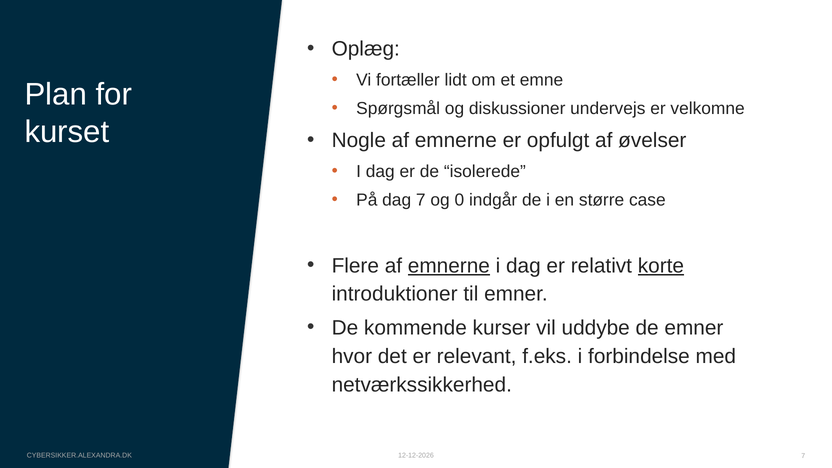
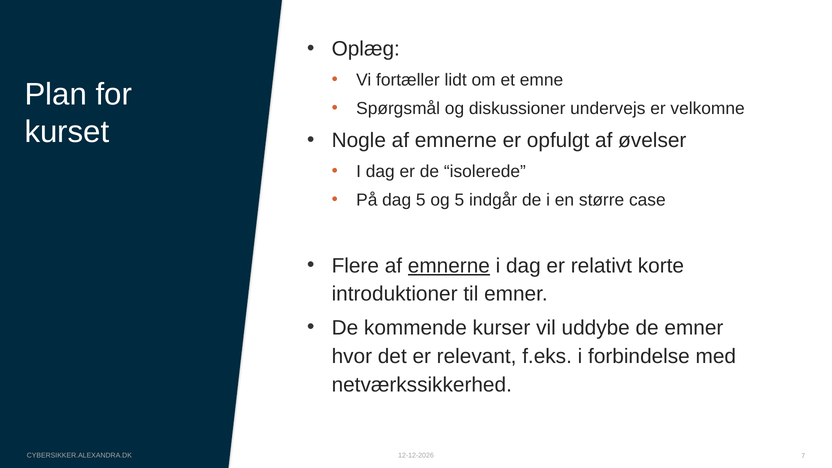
dag 7: 7 -> 5
og 0: 0 -> 5
korte underline: present -> none
